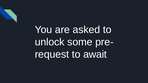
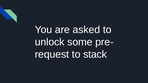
await: await -> stack
